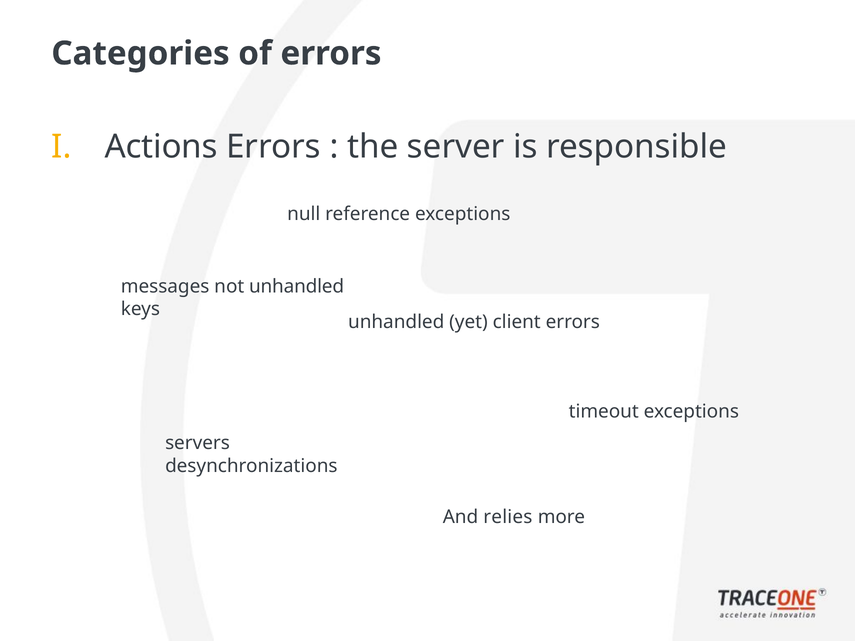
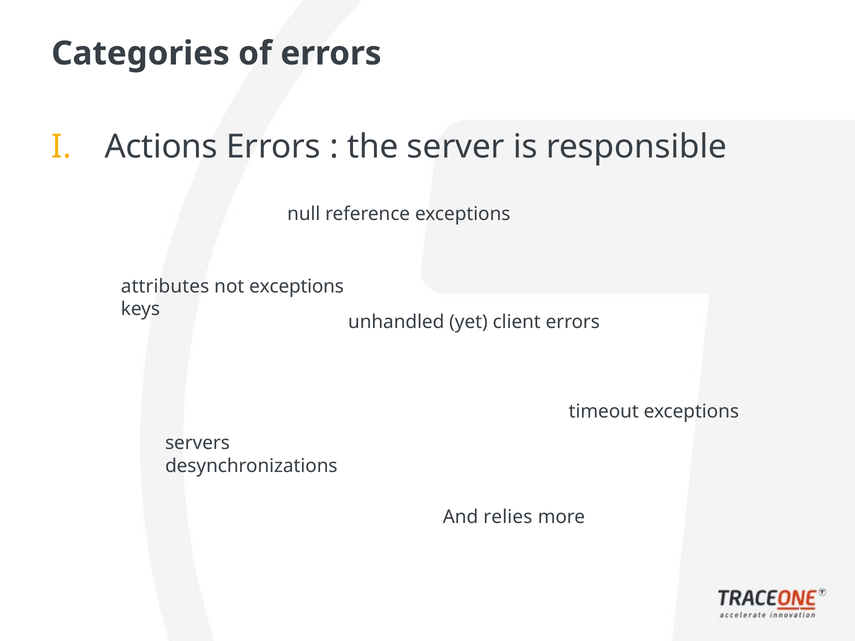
messages: messages -> attributes
not unhandled: unhandled -> exceptions
